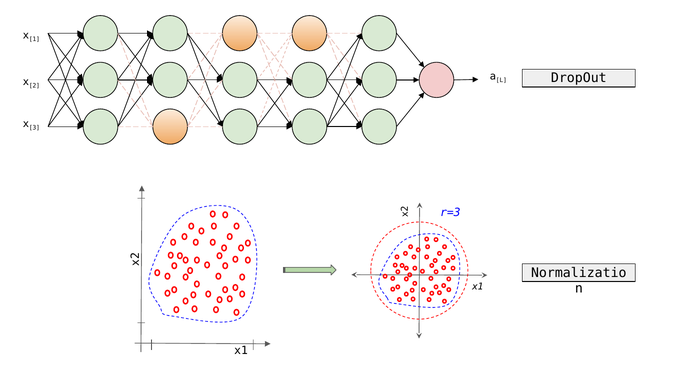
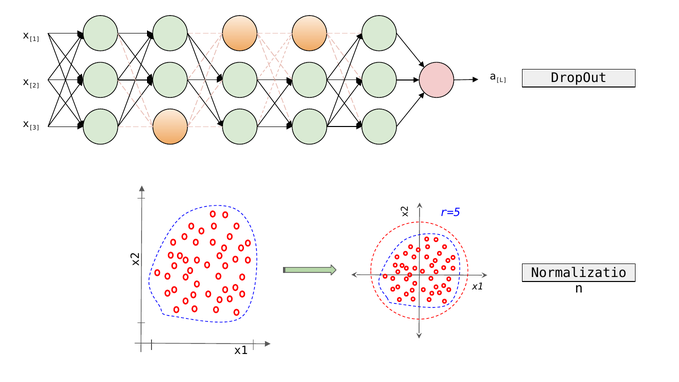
r=3: r=3 -> r=5
